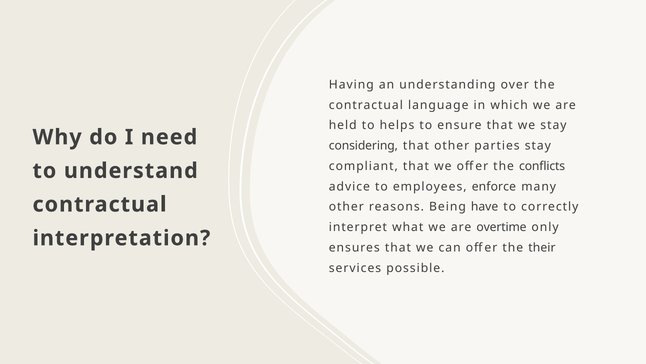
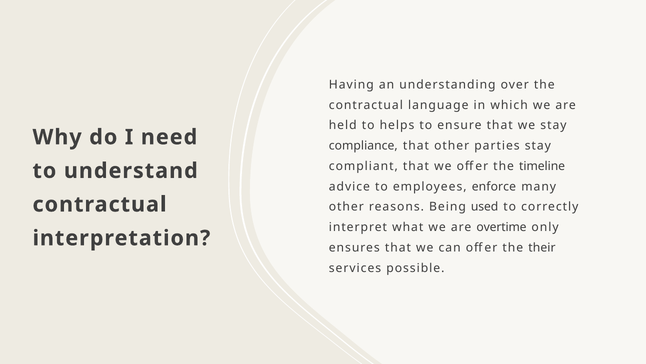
considering: considering -> compliance
conflicts: conflicts -> timeline
have: have -> used
